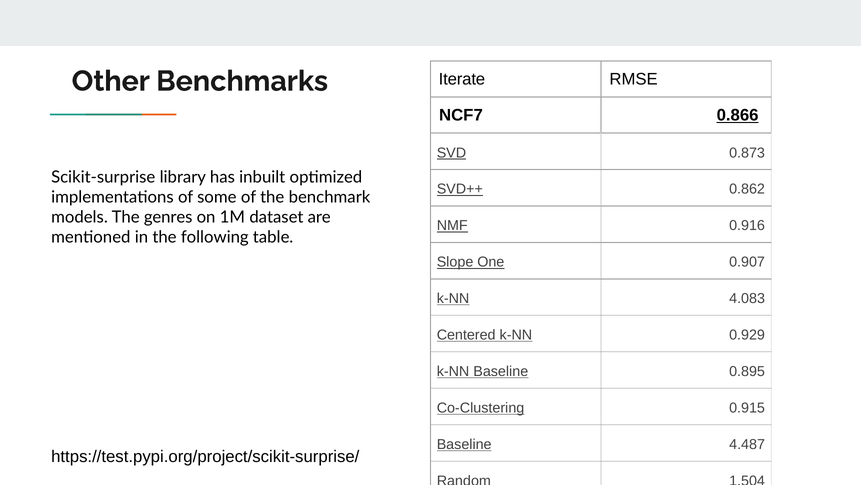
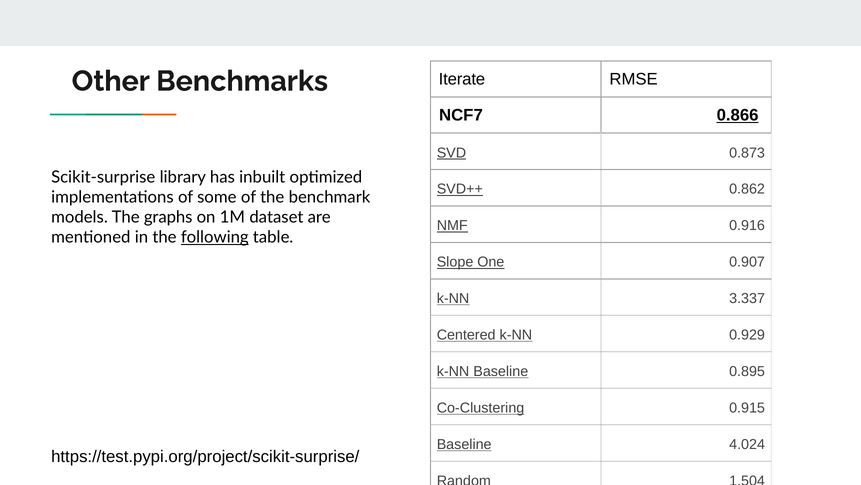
genres: genres -> graphs
following underline: none -> present
4.083: 4.083 -> 3.337
4.487: 4.487 -> 4.024
